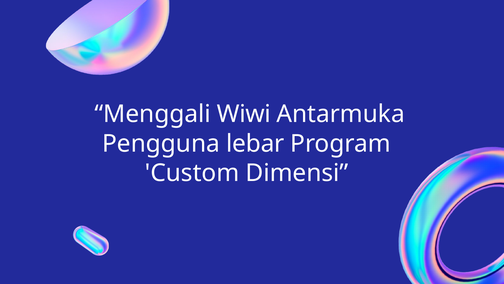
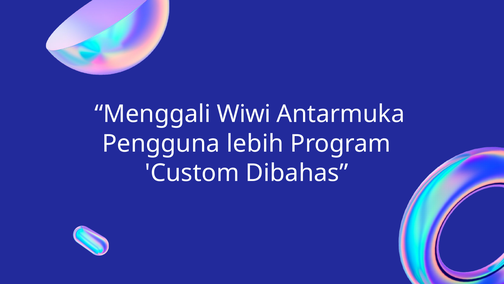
lebar: lebar -> lebih
Dimensi: Dimensi -> Dibahas
